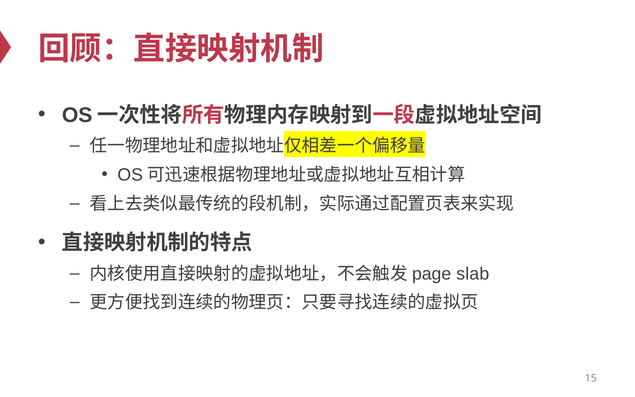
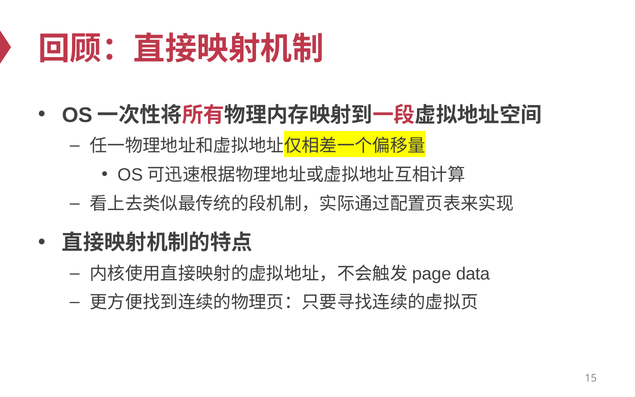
slab: slab -> data
